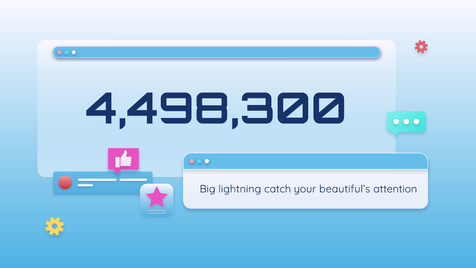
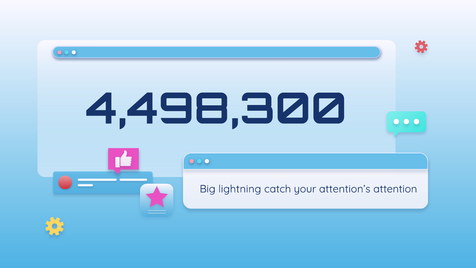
beautiful’s: beautiful’s -> attention’s
